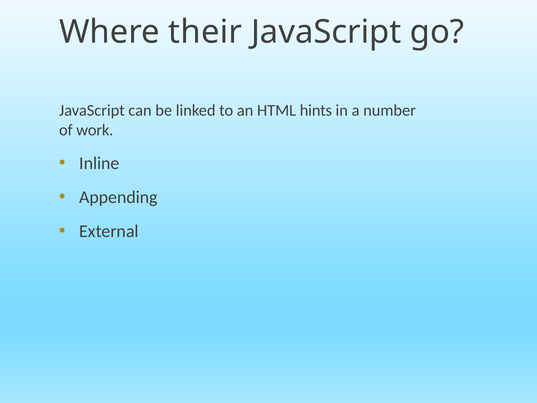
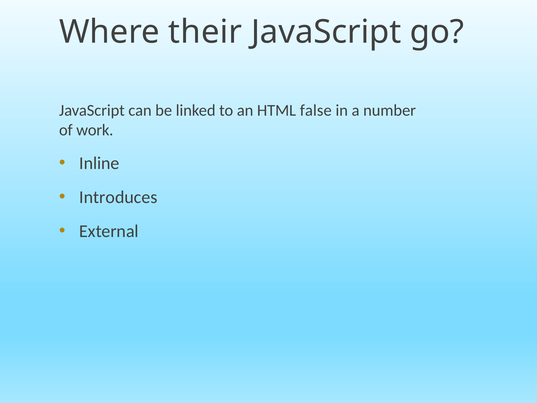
hints: hints -> false
Appending: Appending -> Introduces
